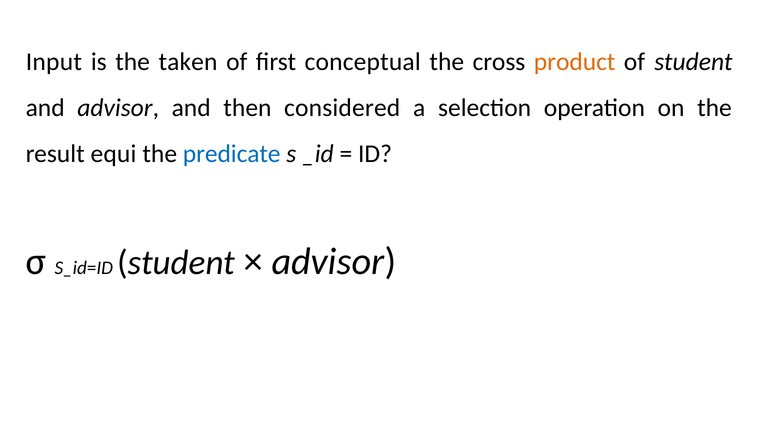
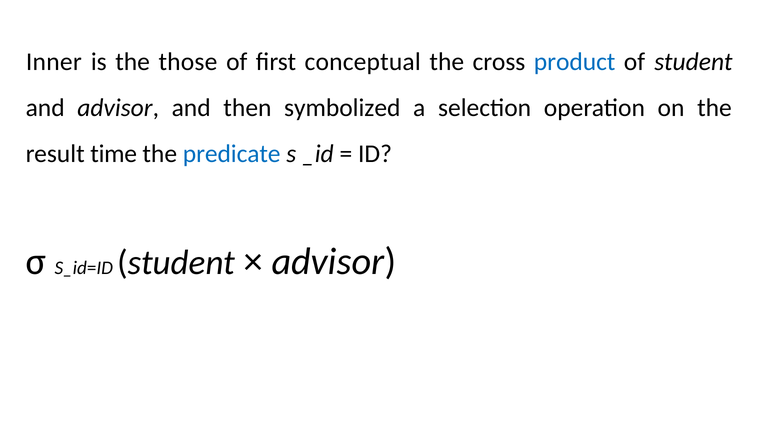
Input: Input -> Inner
taken: taken -> those
product colour: orange -> blue
considered: considered -> symbolized
equi: equi -> time
